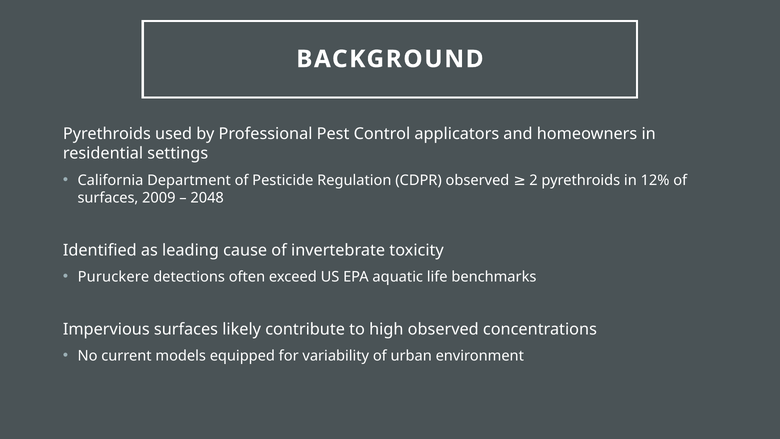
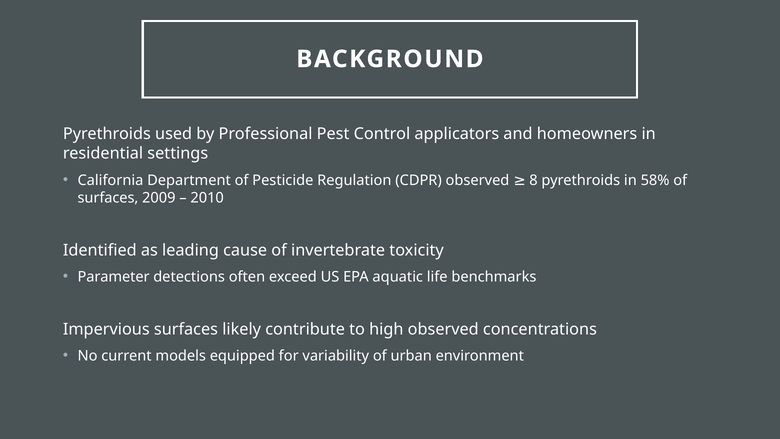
2: 2 -> 8
12%: 12% -> 58%
2048: 2048 -> 2010
Puruckere: Puruckere -> Parameter
